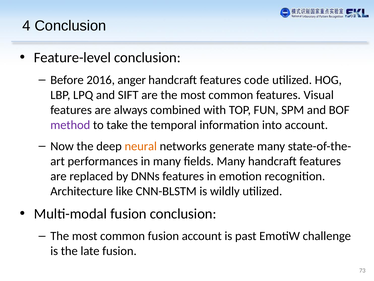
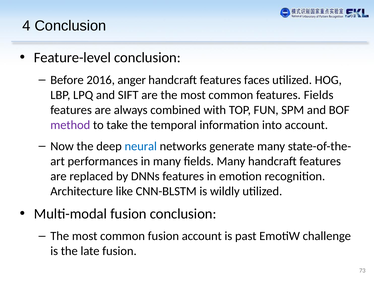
code: code -> faces
features Visual: Visual -> Fields
neural colour: orange -> blue
